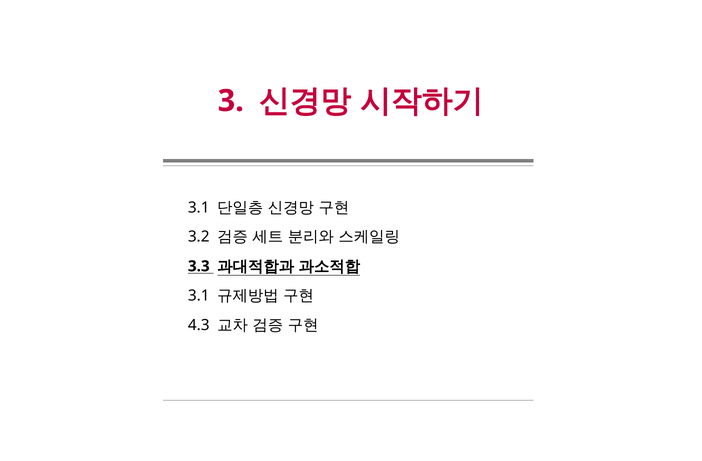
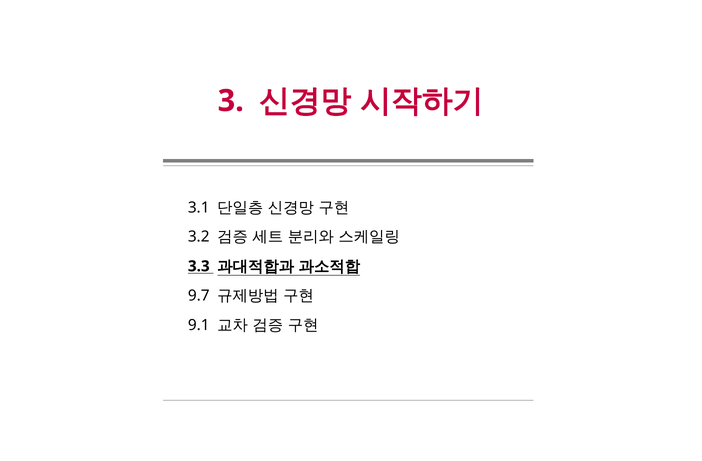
3.1 at (199, 296): 3.1 -> 9.7
4.3: 4.3 -> 9.1
